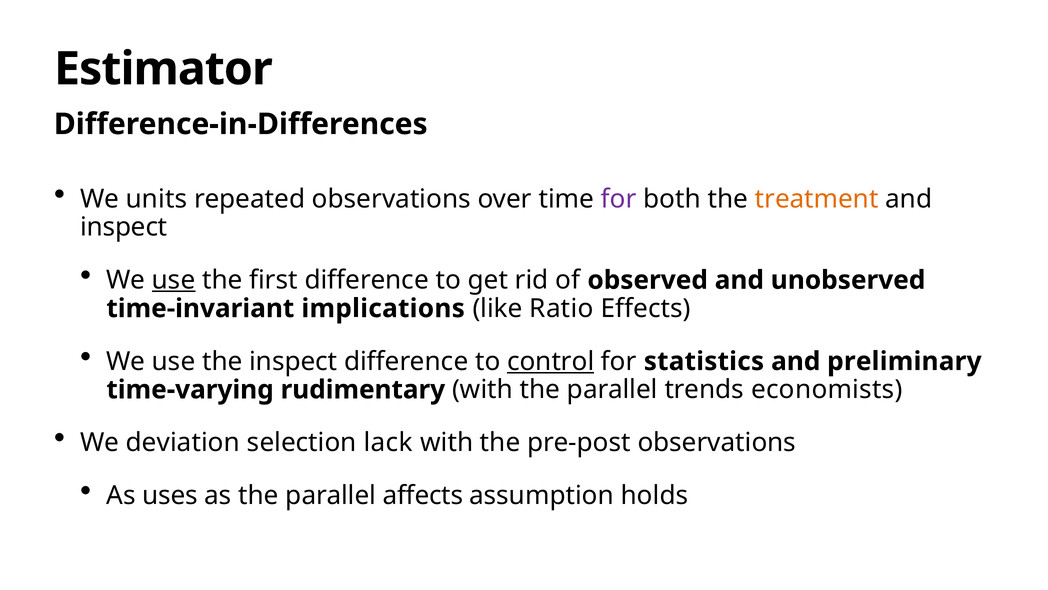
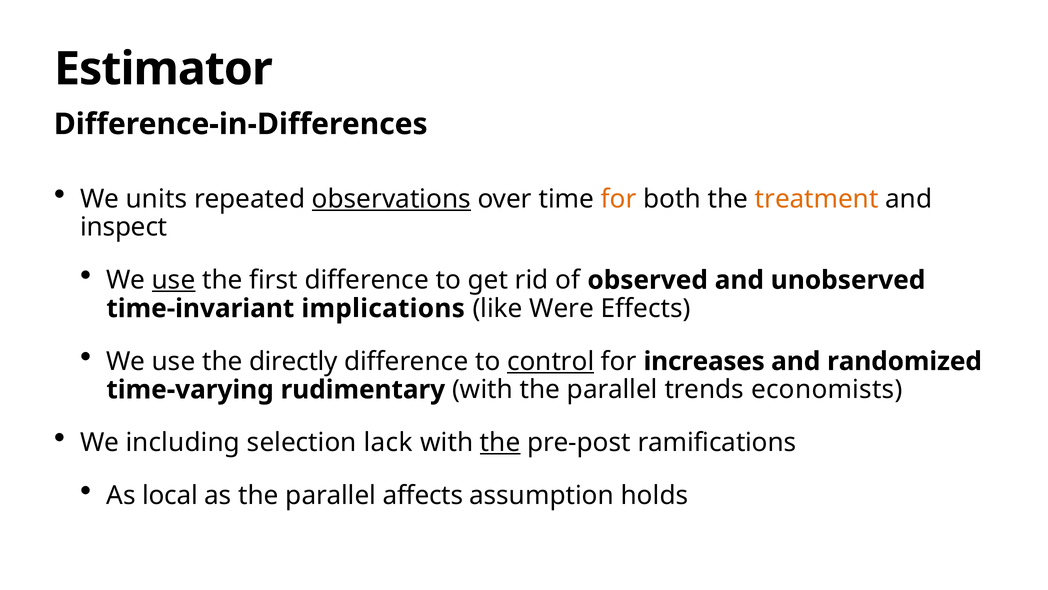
observations at (391, 199) underline: none -> present
for at (619, 199) colour: purple -> orange
Ratio: Ratio -> Were
the inspect: inspect -> directly
statistics: statistics -> increases
preliminary: preliminary -> randomized
deviation: deviation -> including
the at (500, 442) underline: none -> present
pre-post observations: observations -> ramifications
uses: uses -> local
